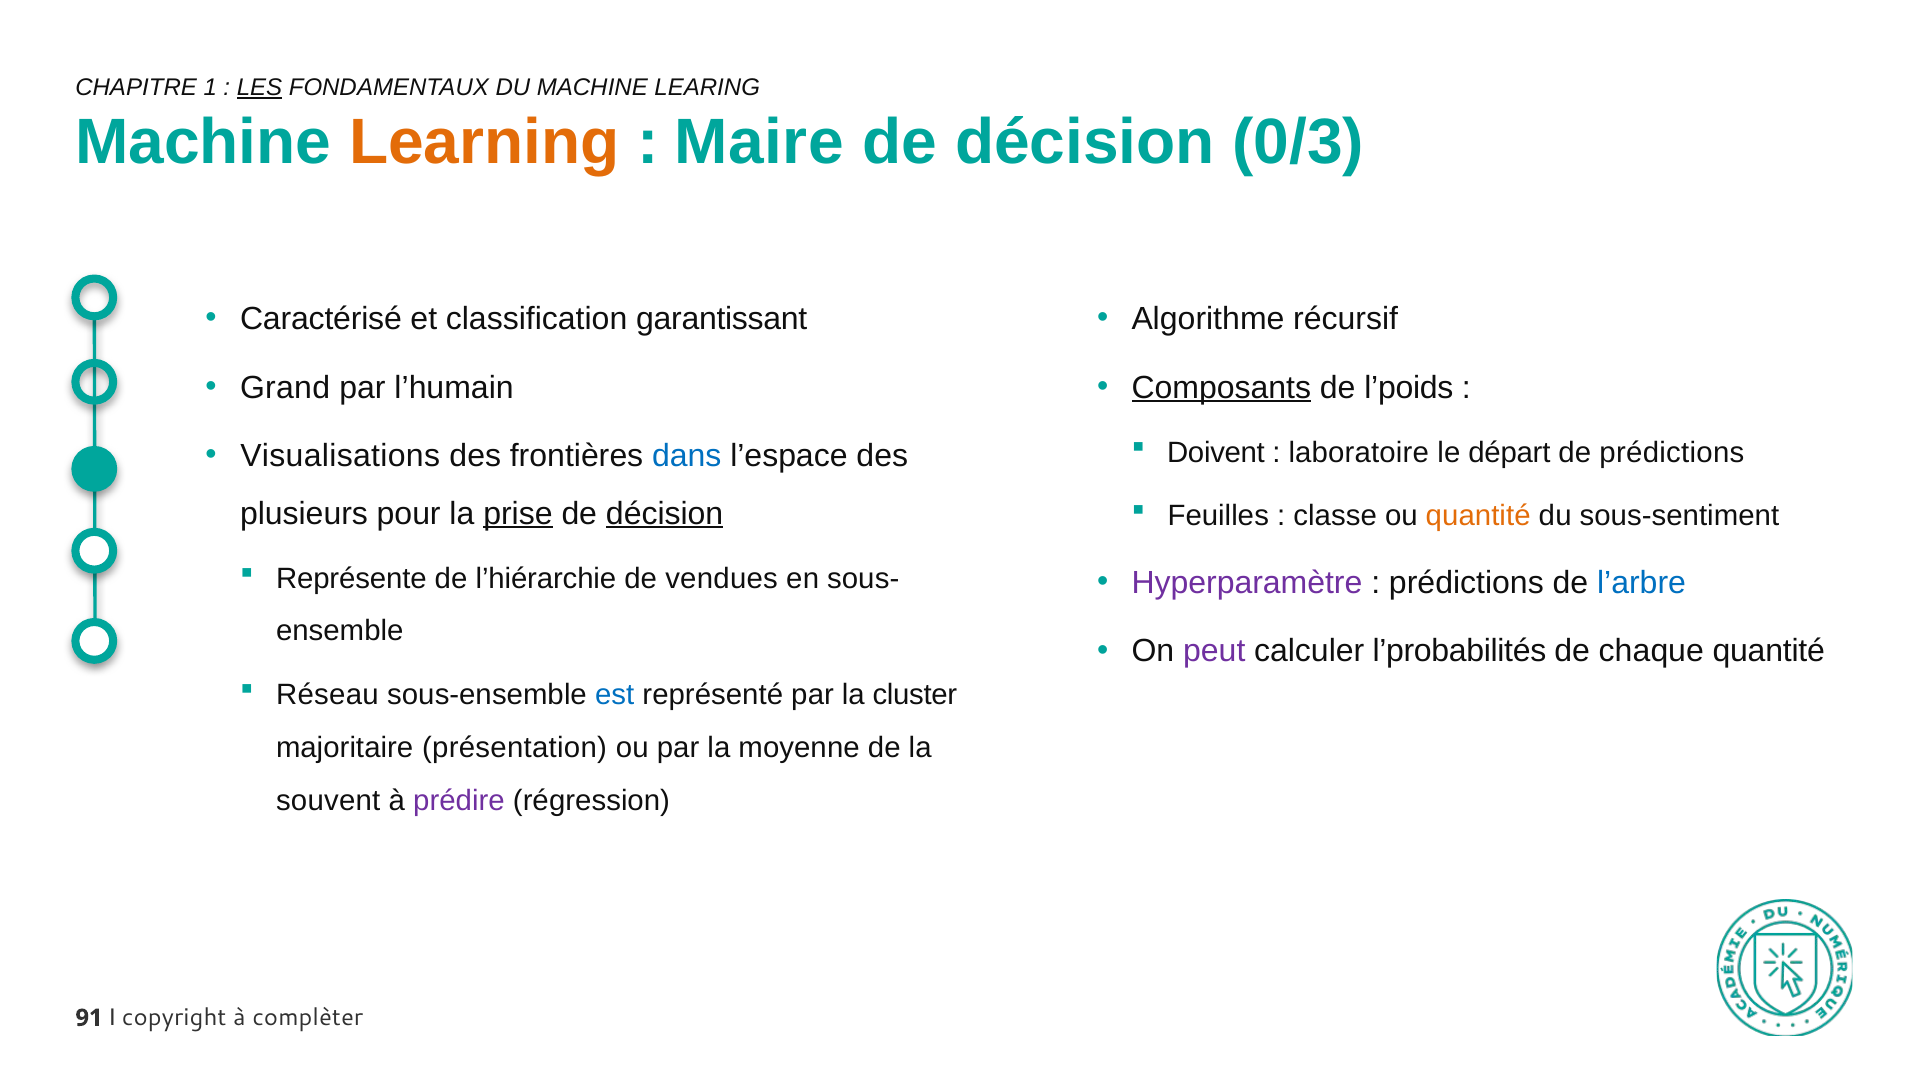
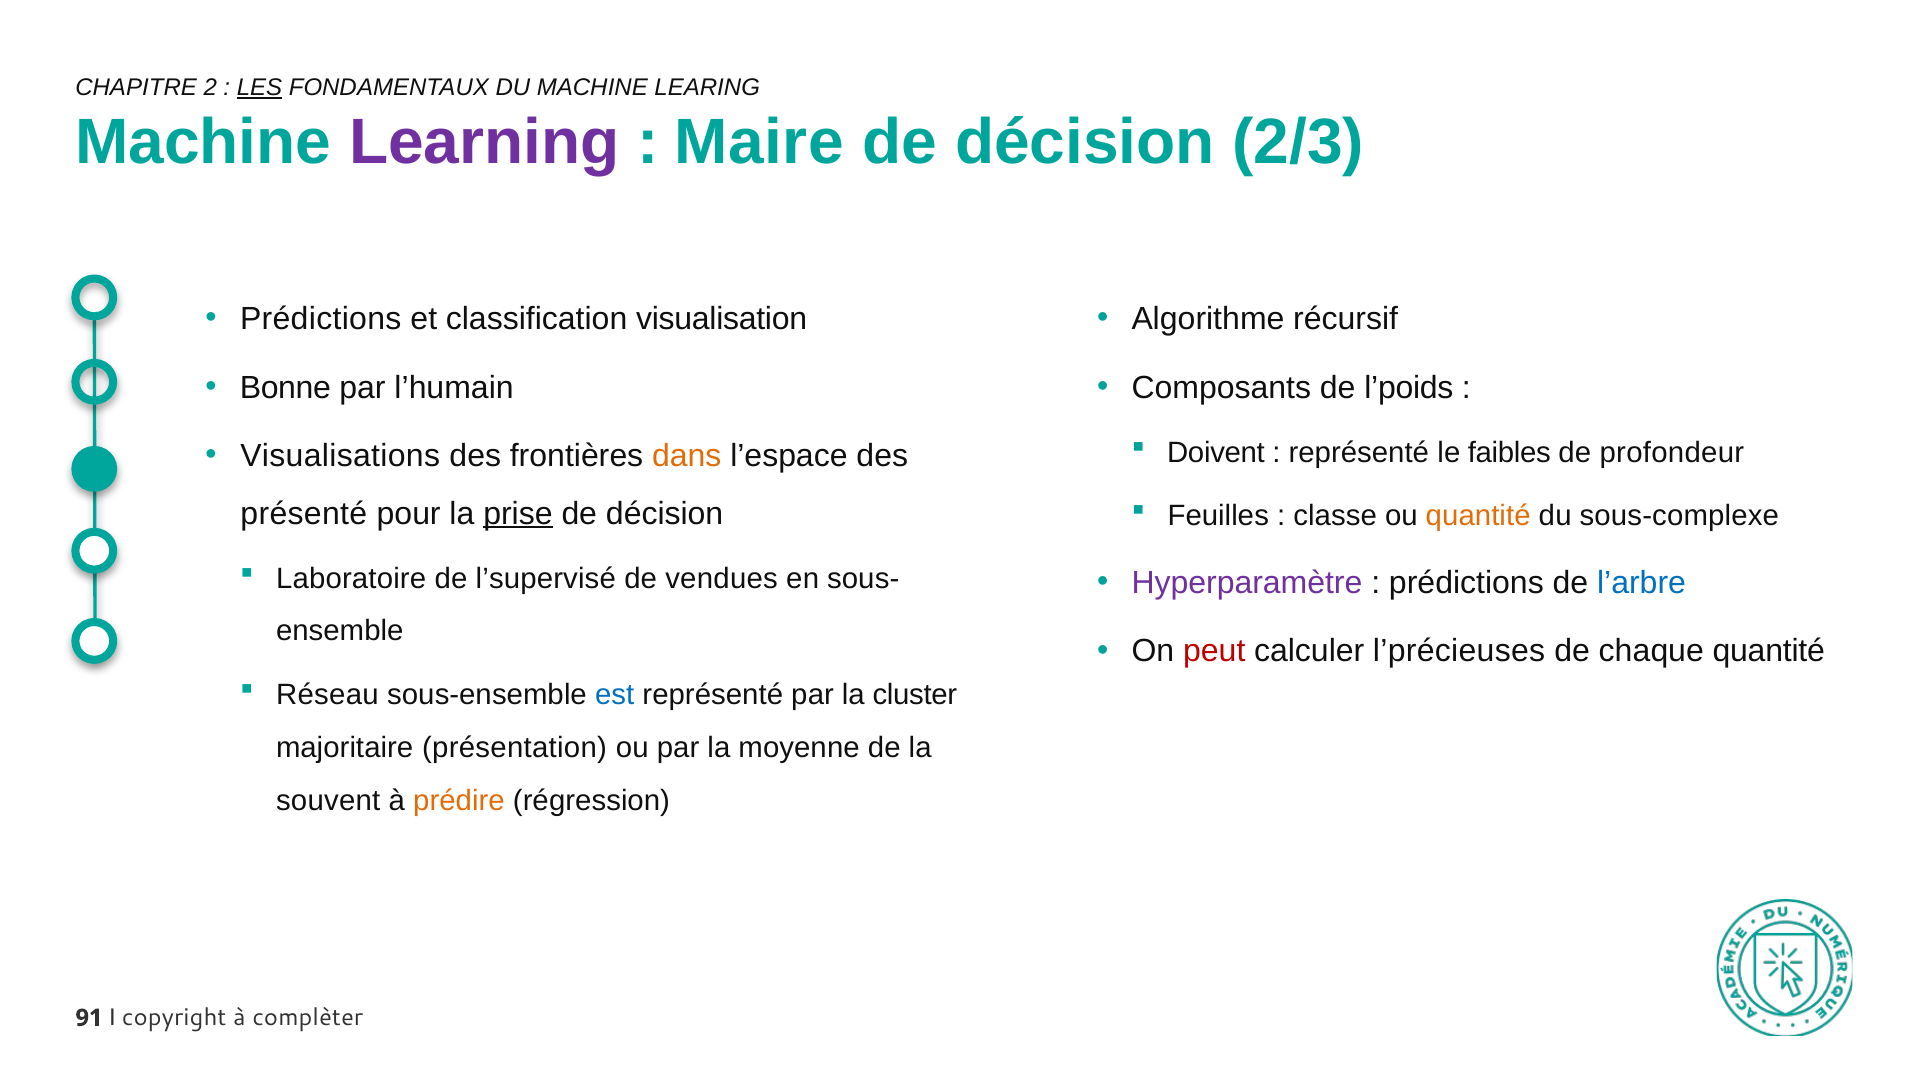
1: 1 -> 2
Learning colour: orange -> purple
0/3: 0/3 -> 2/3
Caractérisé at (321, 319): Caractérisé -> Prédictions
garantissant: garantissant -> visualisation
Grand: Grand -> Bonne
Composants underline: present -> none
laboratoire at (1359, 452): laboratoire -> représenté
départ: départ -> faibles
de prédictions: prédictions -> profondeur
dans colour: blue -> orange
plusieurs: plusieurs -> présenté
décision at (665, 514) underline: present -> none
sous-sentiment: sous-sentiment -> sous-complexe
Représente: Représente -> Laboratoire
l’hiérarchie: l’hiérarchie -> l’supervisé
peut colour: purple -> red
l’probabilités: l’probabilités -> l’précieuses
prédire colour: purple -> orange
